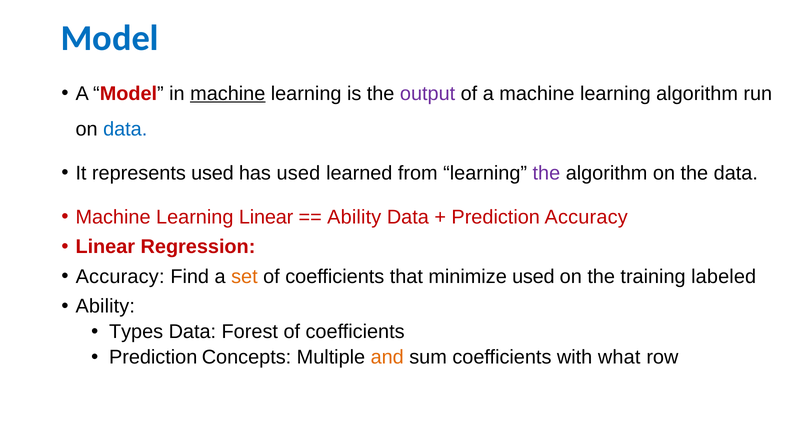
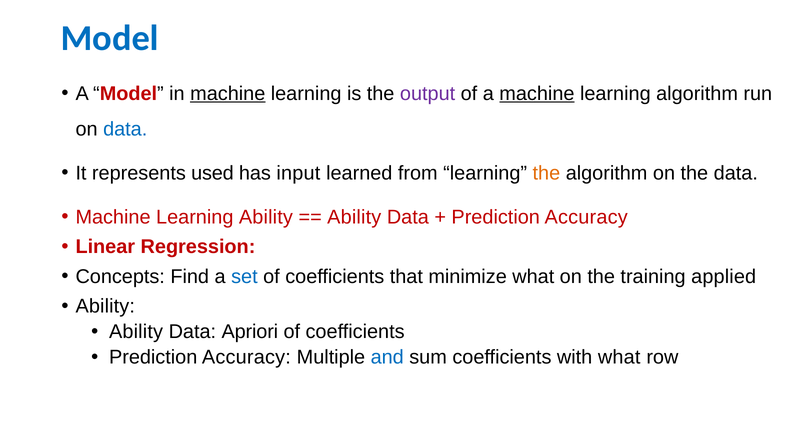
machine at (537, 94) underline: none -> present
has used: used -> input
the at (546, 173) colour: purple -> orange
Learning Linear: Linear -> Ability
Accuracy at (120, 277): Accuracy -> Concepts
set colour: orange -> blue
minimize used: used -> what
labeled: labeled -> applied
Types at (136, 332): Types -> Ability
Forest: Forest -> Apriori
Concepts at (246, 358): Concepts -> Accuracy
and colour: orange -> blue
